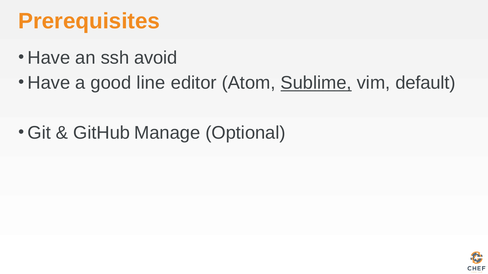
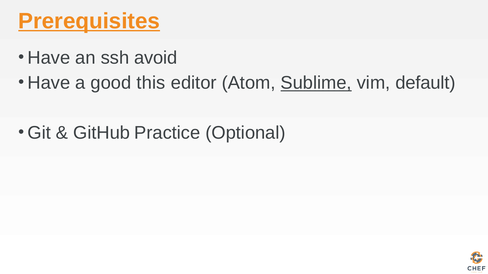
Prerequisites underline: none -> present
line: line -> this
Manage: Manage -> Practice
